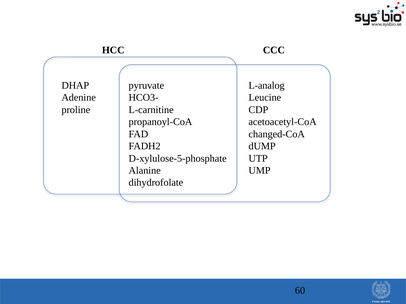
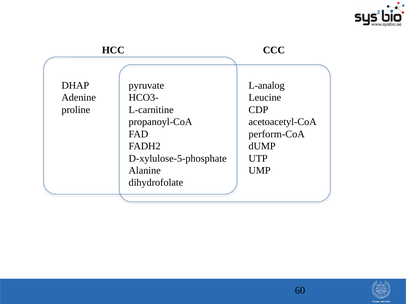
changed-CoA: changed-CoA -> perform-CoA
